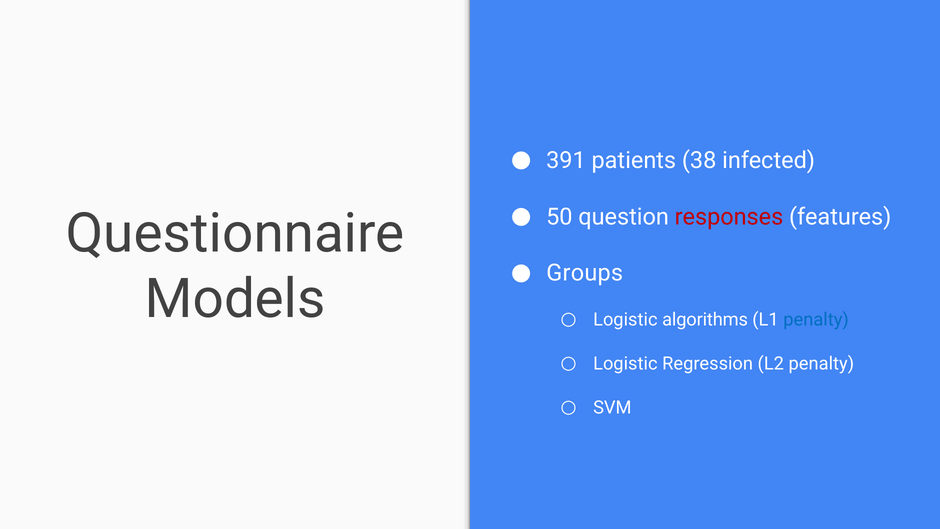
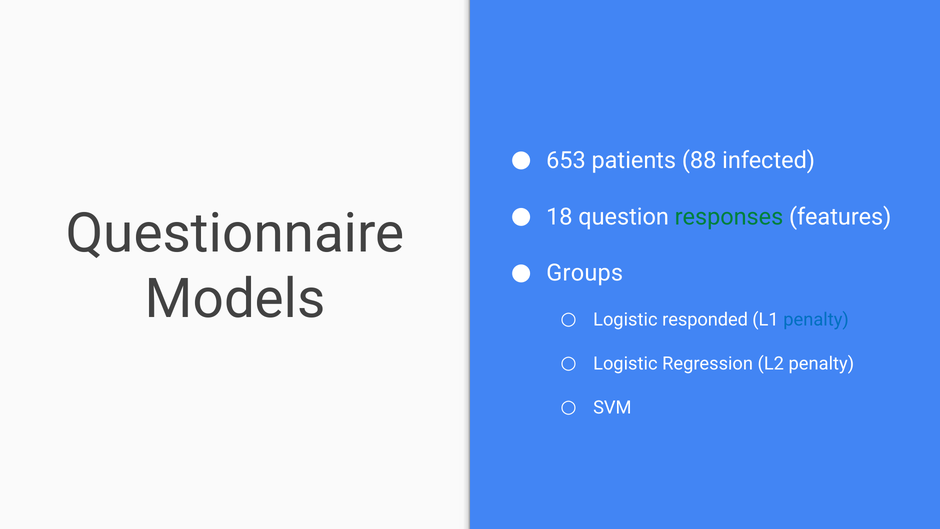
391: 391 -> 653
38: 38 -> 88
50: 50 -> 18
responses colour: red -> green
algorithms: algorithms -> responded
